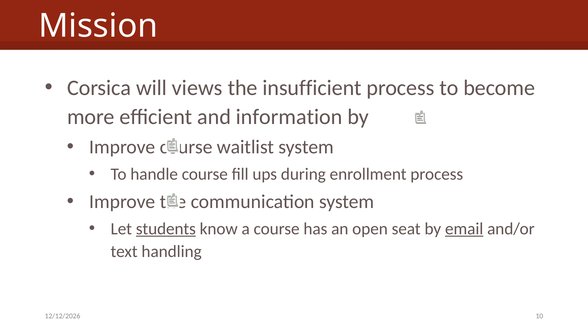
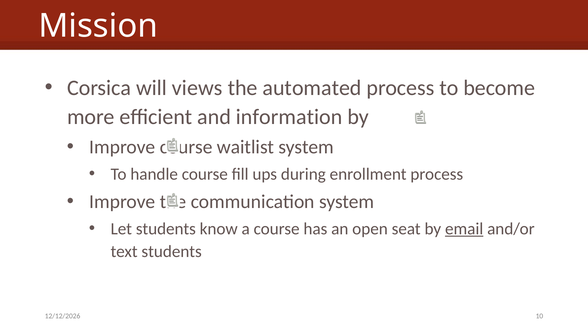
insufficient: insufficient -> automated
students at (166, 229) underline: present -> none
text handling: handling -> students
